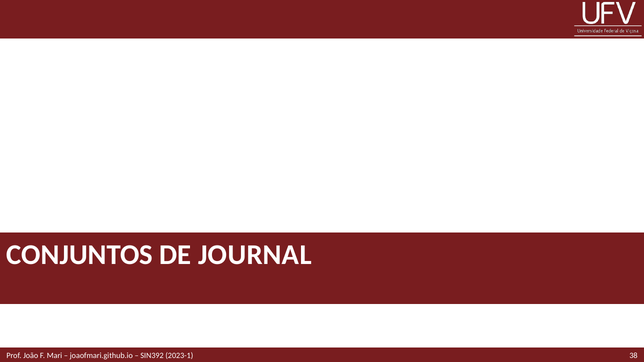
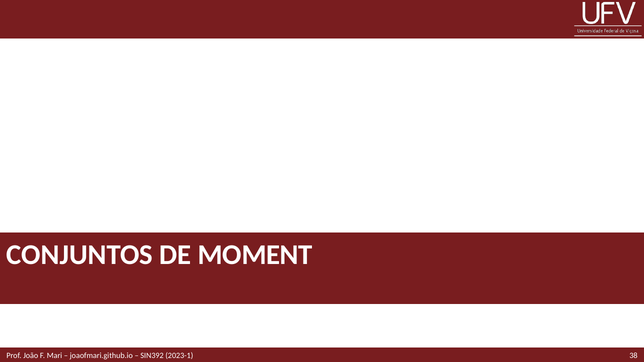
JOURNAL: JOURNAL -> MOMENT
